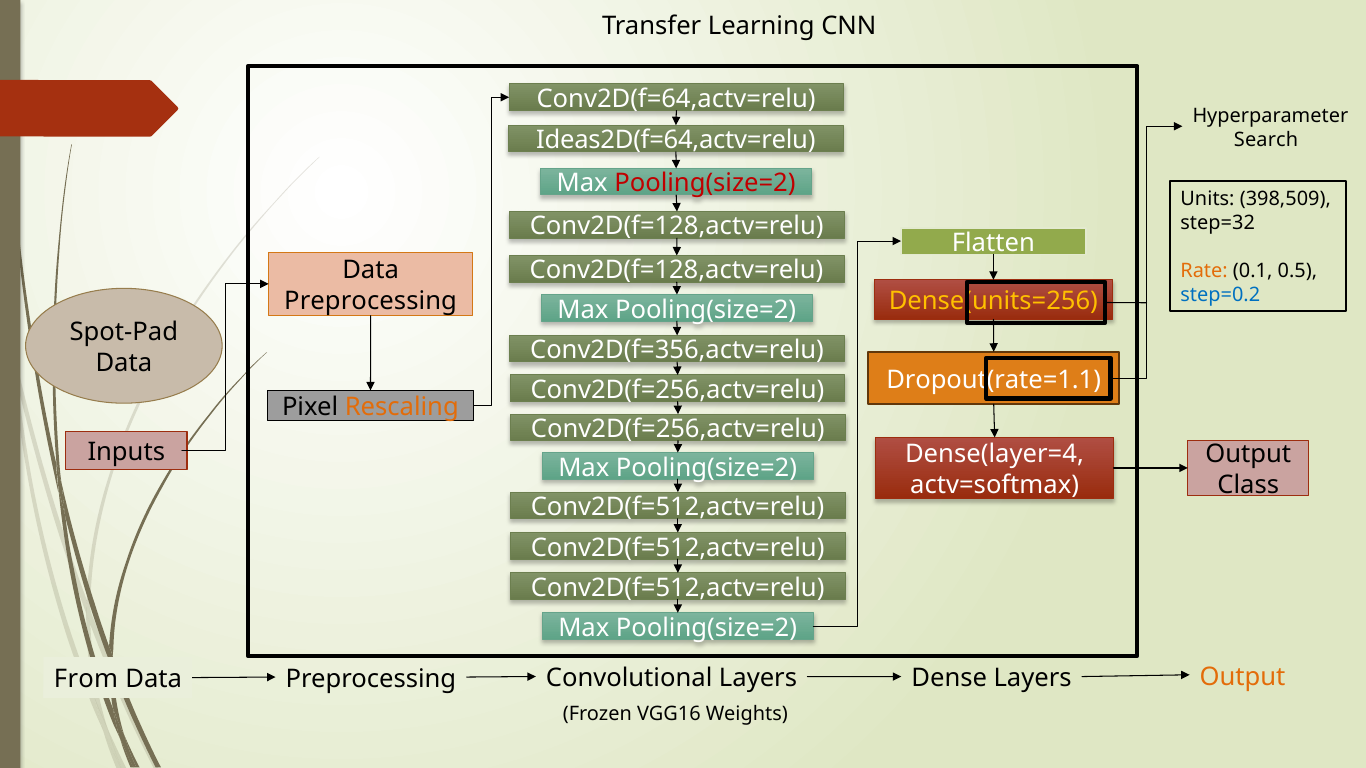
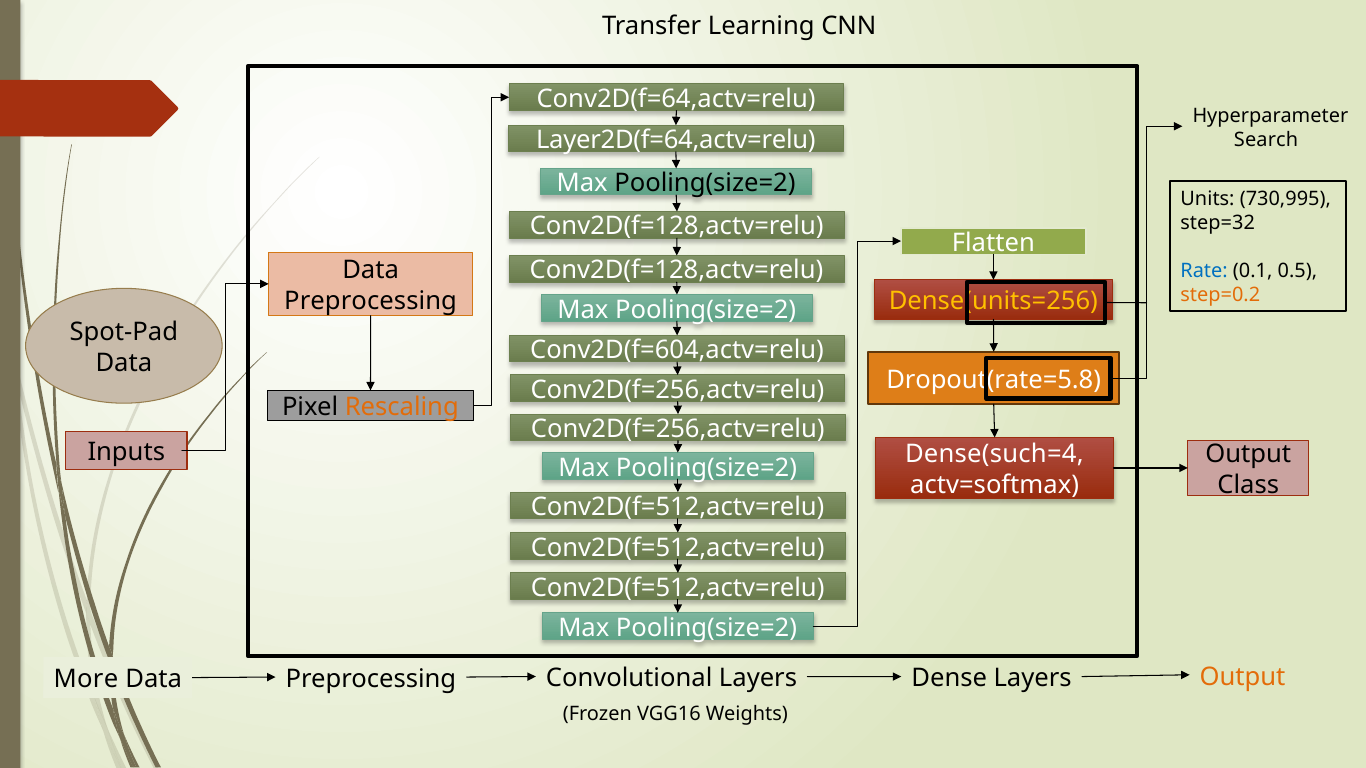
Ideas2D(f=64,actv=relu: Ideas2D(f=64,actv=relu -> Layer2D(f=64,actv=relu
Pooling(size=2 at (705, 184) colour: red -> black
398,509: 398,509 -> 730,995
Rate colour: orange -> blue
step=0.2 colour: blue -> orange
Conv2D(f=356,actv=relu: Conv2D(f=356,actv=relu -> Conv2D(f=604,actv=relu
Dropout(rate=1.1: Dropout(rate=1.1 -> Dropout(rate=5.8
Dense(layer=4: Dense(layer=4 -> Dense(such=4
From: From -> More
